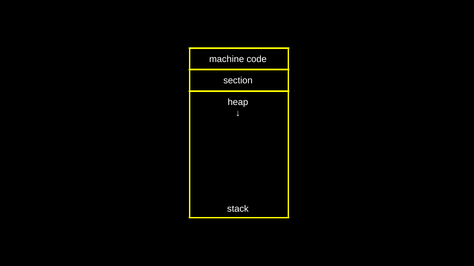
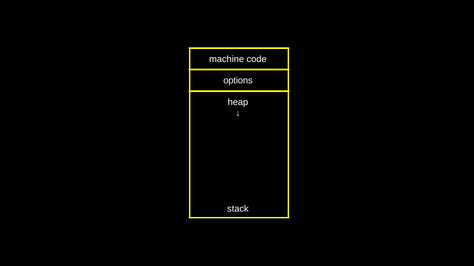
section: section -> options
